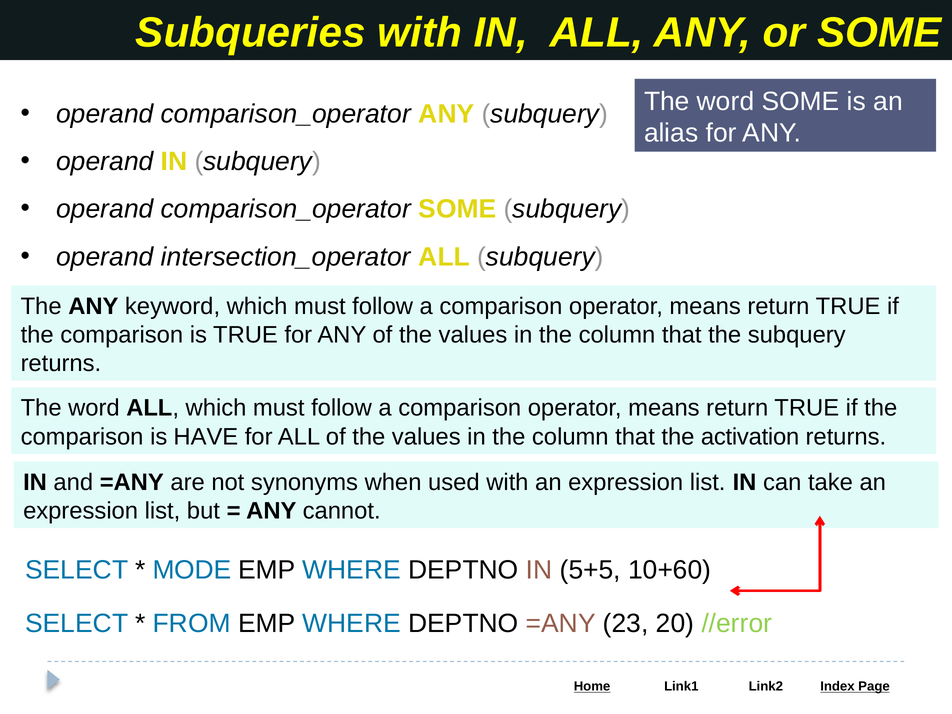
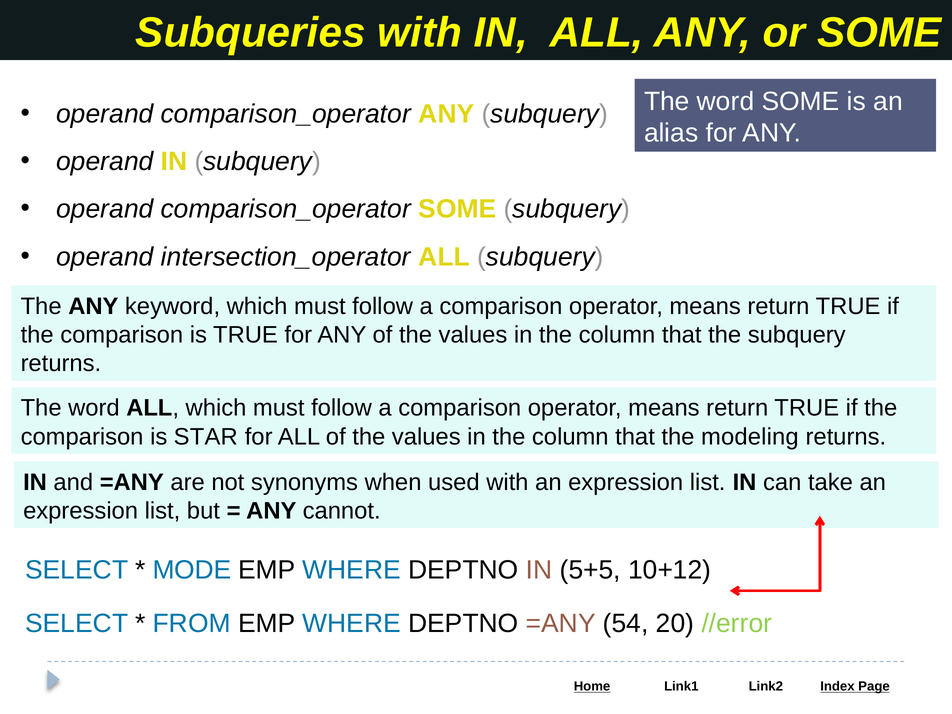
HAVE: HAVE -> STAR
activation: activation -> modeling
10+60: 10+60 -> 10+12
23: 23 -> 54
